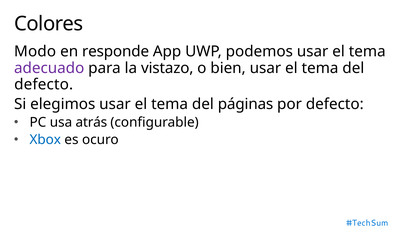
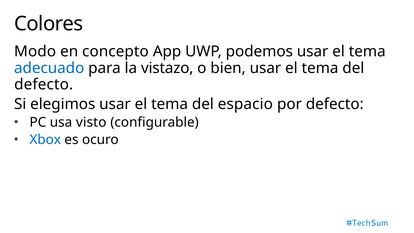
responde: responde -> concepto
adecuado colour: purple -> blue
páginas: páginas -> espacio
atrás: atrás -> visto
